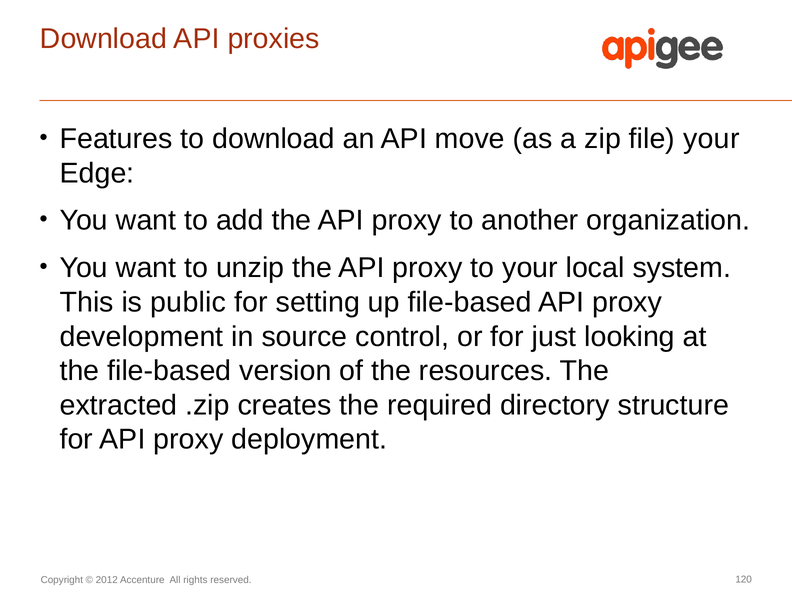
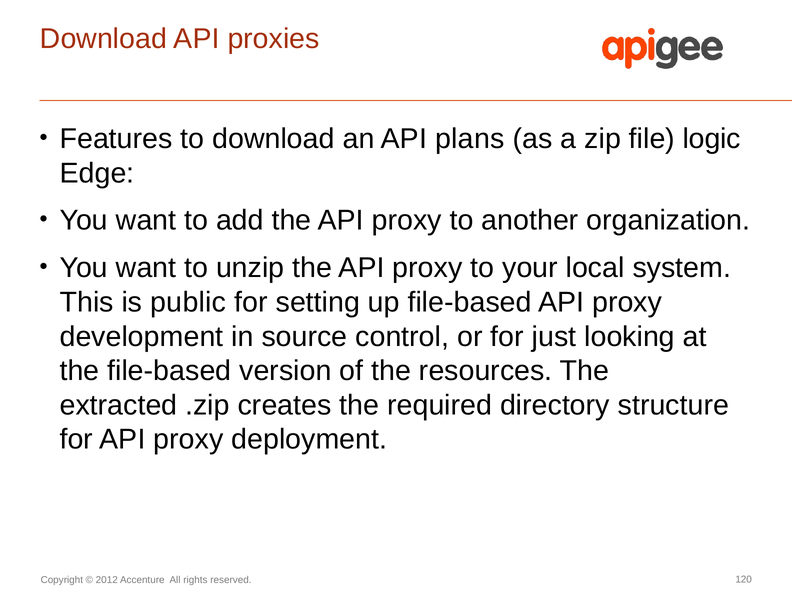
move: move -> plans
file your: your -> logic
